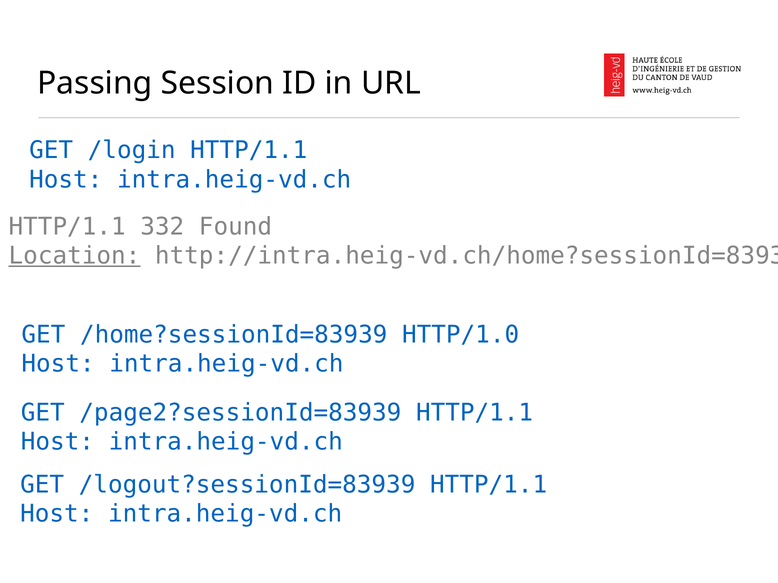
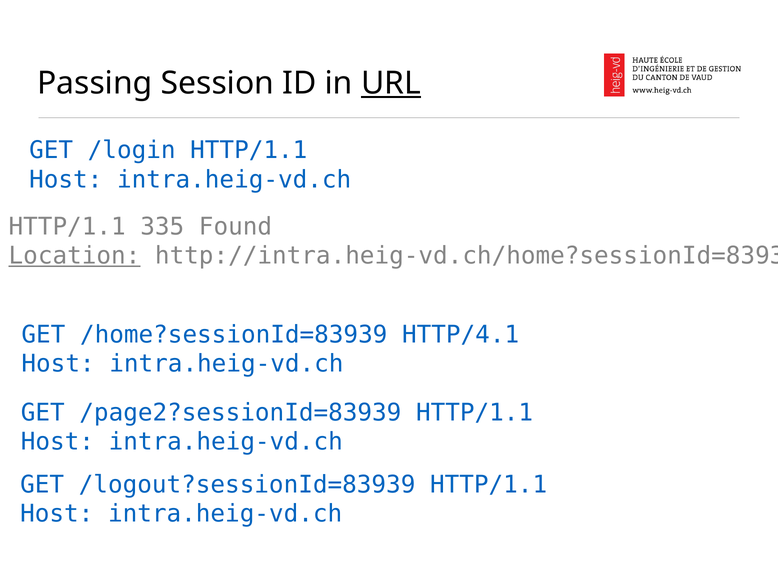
URL underline: none -> present
332: 332 -> 335
HTTP/1.0: HTTP/1.0 -> HTTP/4.1
